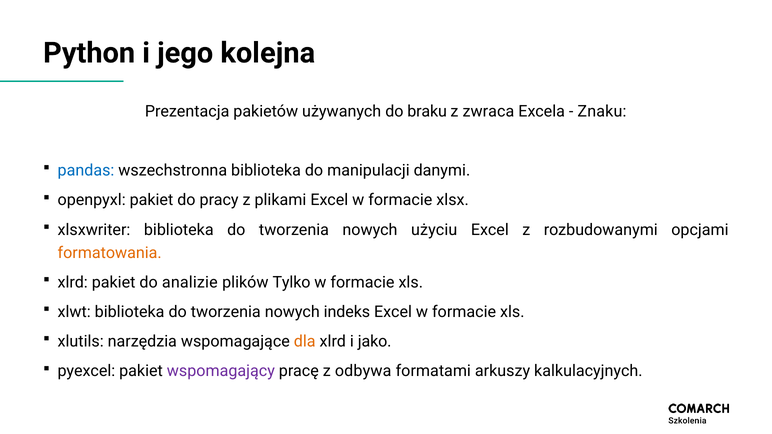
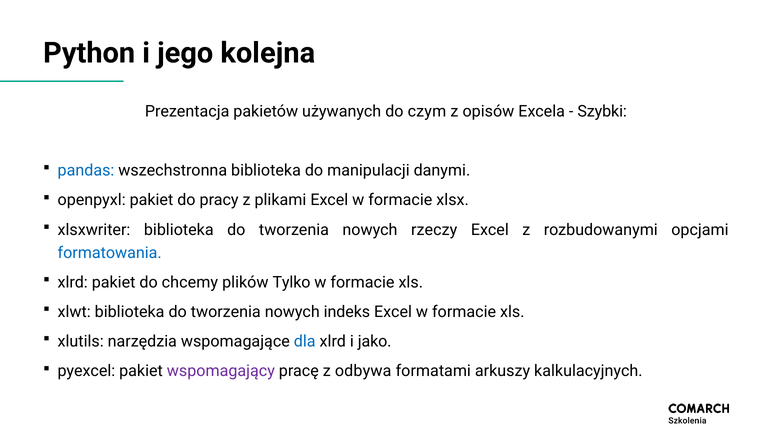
braku: braku -> czym
zwraca: zwraca -> opisów
Znaku: Znaku -> Szybki
użyciu: użyciu -> rzeczy
formatowania colour: orange -> blue
analizie: analizie -> chcemy
dla colour: orange -> blue
